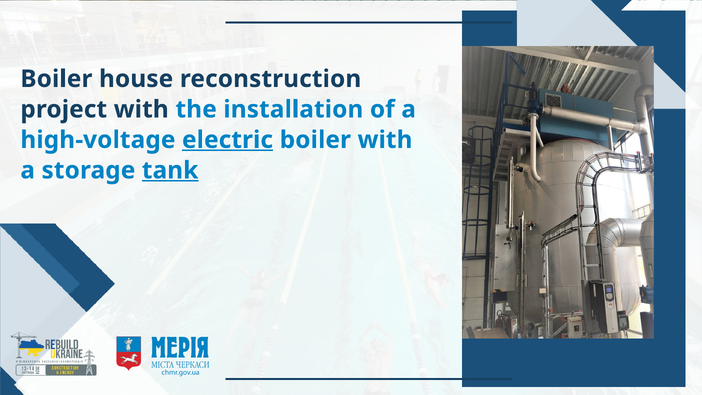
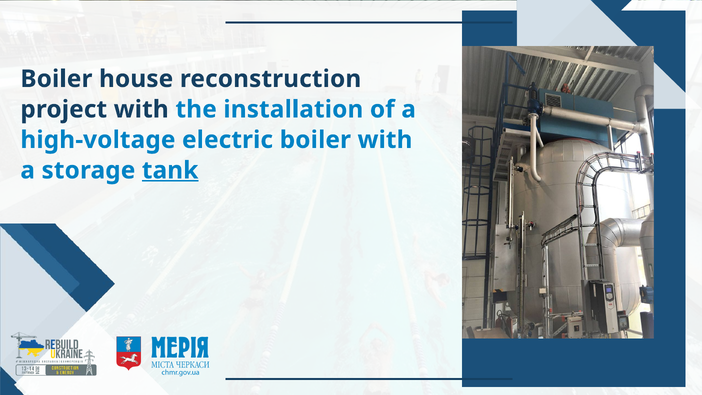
electric underline: present -> none
